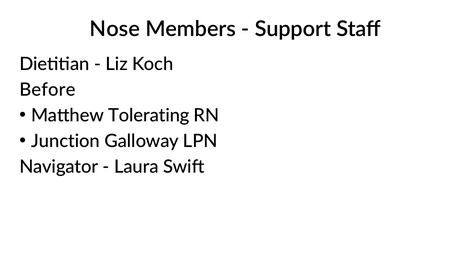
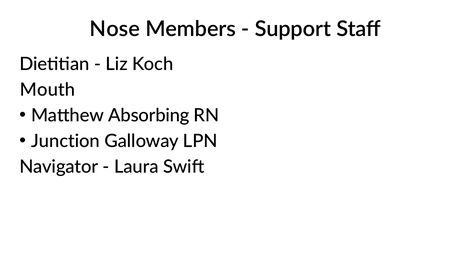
Before: Before -> Mouth
Tolerating: Tolerating -> Absorbing
